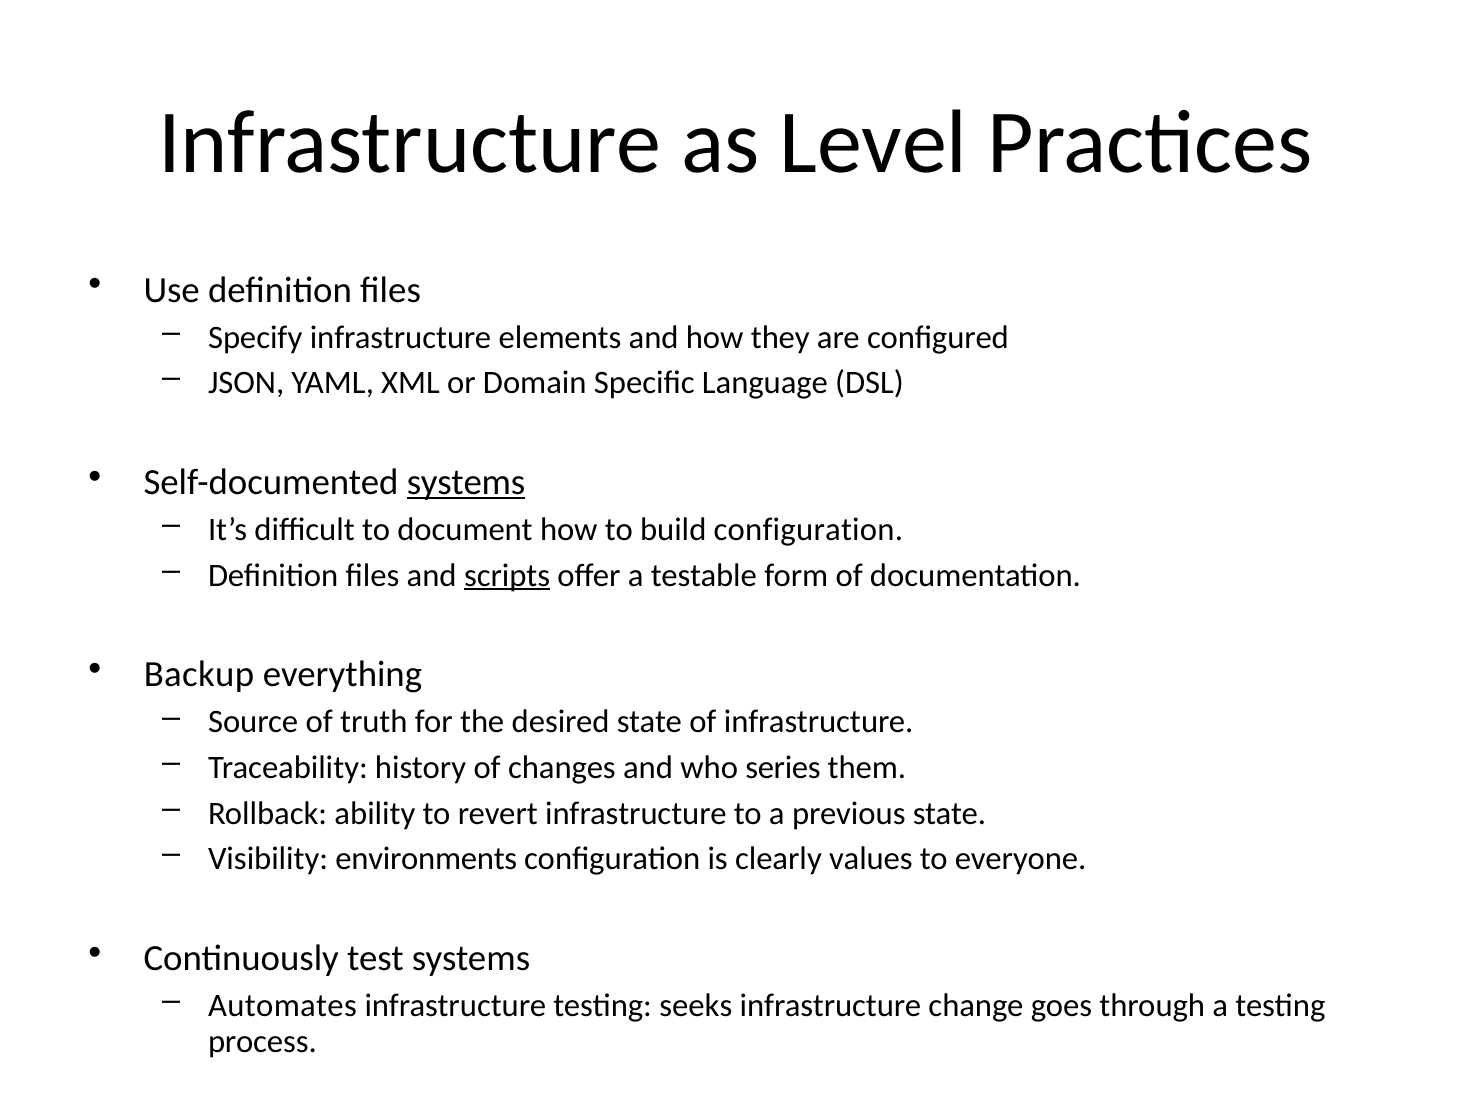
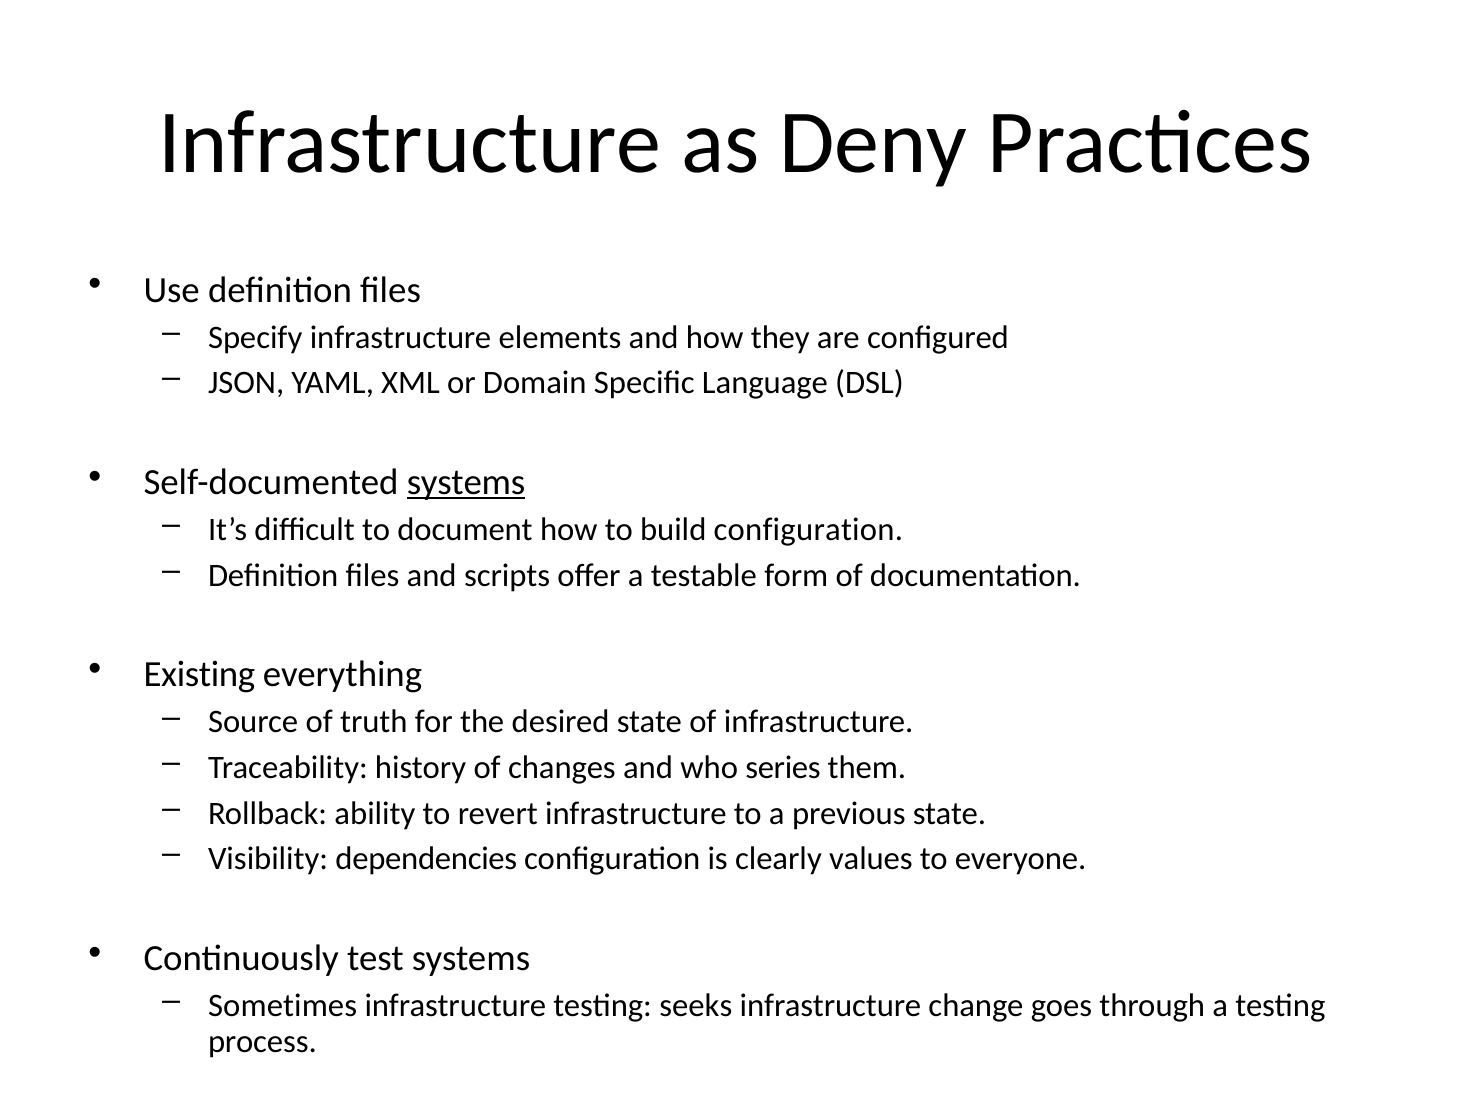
Level: Level -> Deny
scripts underline: present -> none
Backup: Backup -> Existing
environments: environments -> dependencies
Automates: Automates -> Sometimes
